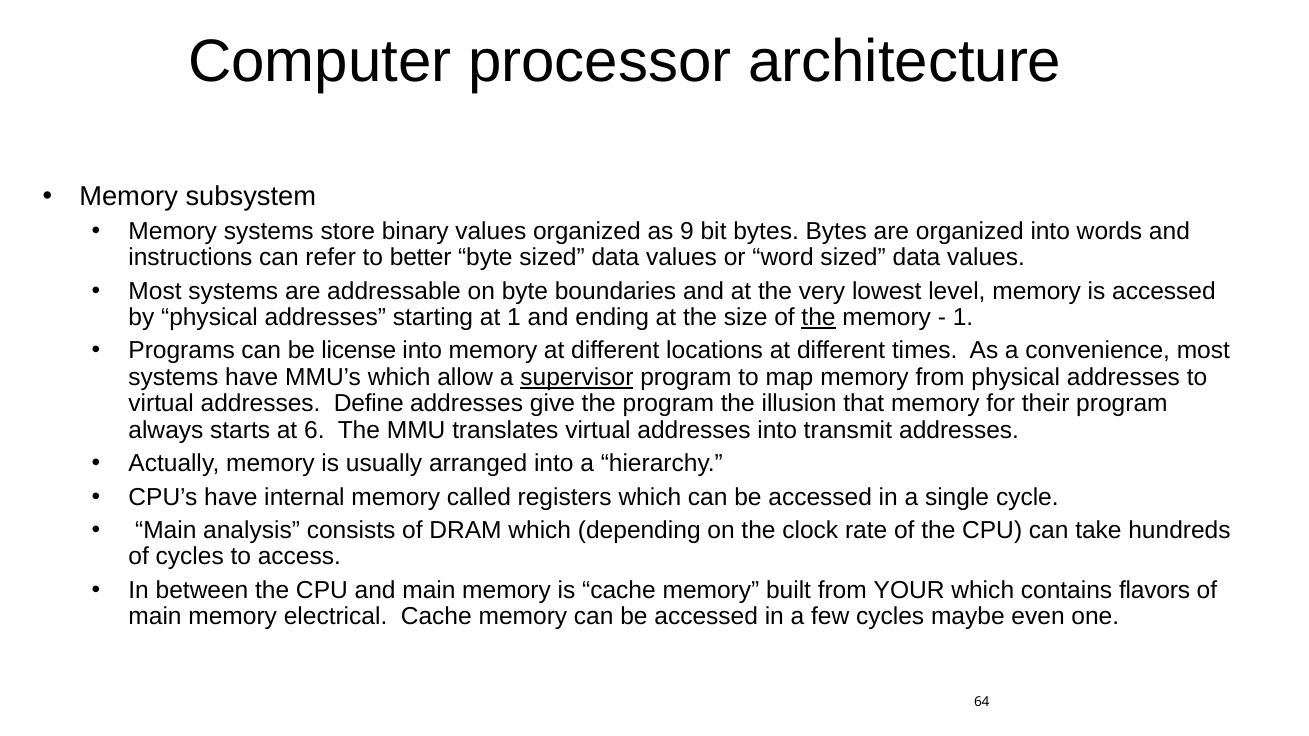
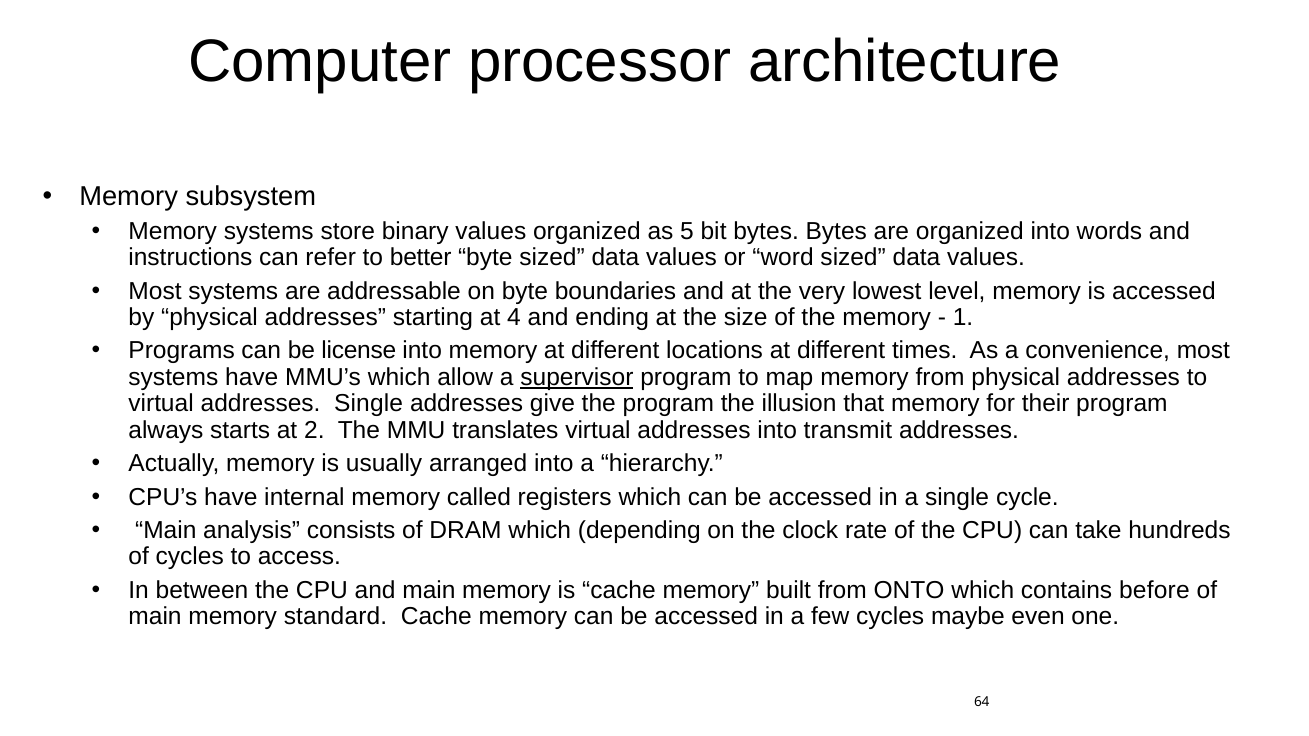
9: 9 -> 5
at 1: 1 -> 4
the at (819, 318) underline: present -> none
addresses Define: Define -> Single
6: 6 -> 2
YOUR: YOUR -> ONTO
flavors: flavors -> before
electrical: electrical -> standard
